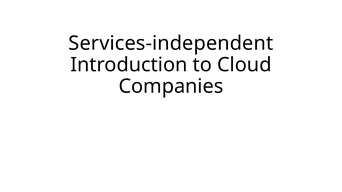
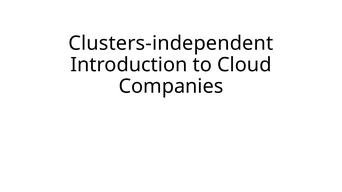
Services-independent: Services-independent -> Clusters-independent
